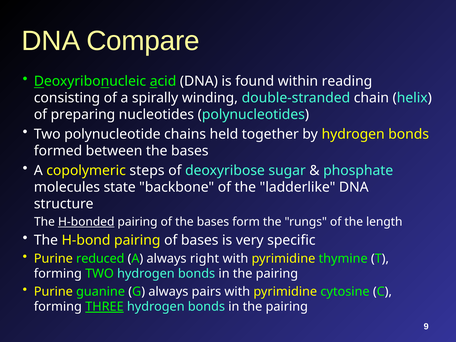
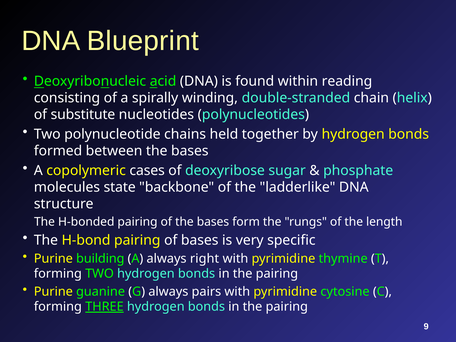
Compare: Compare -> Blueprint
preparing: preparing -> substitute
steps: steps -> cases
H-bonded underline: present -> none
reduced: reduced -> building
